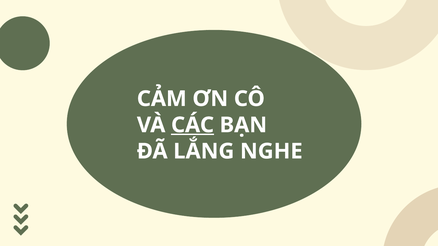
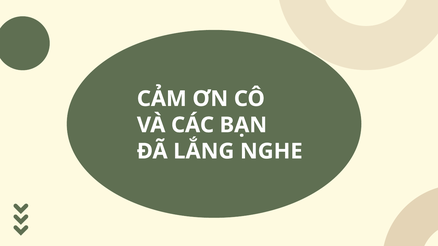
CÁC underline: present -> none
